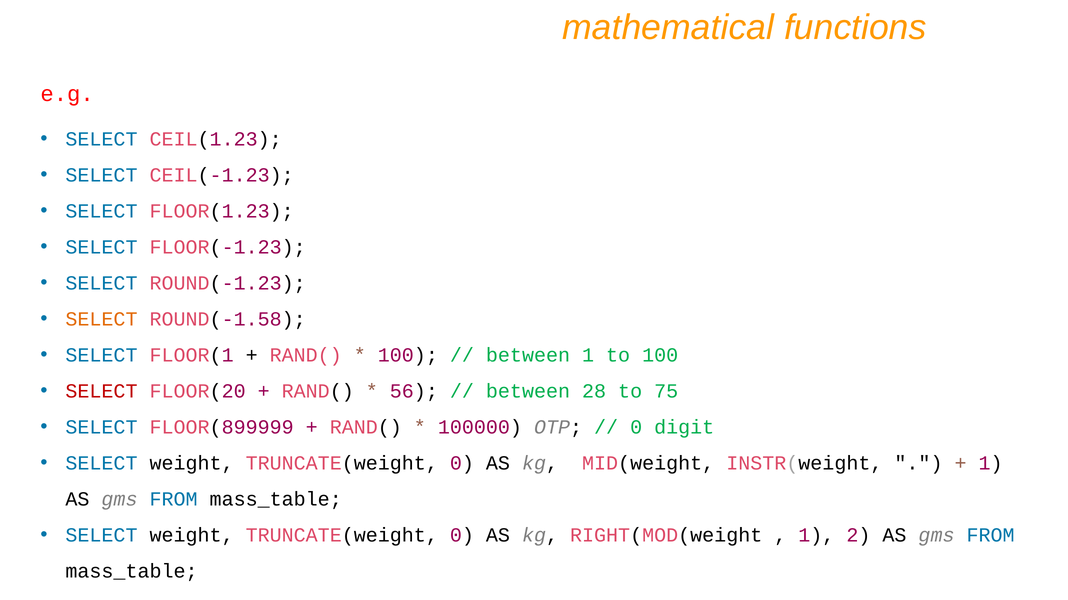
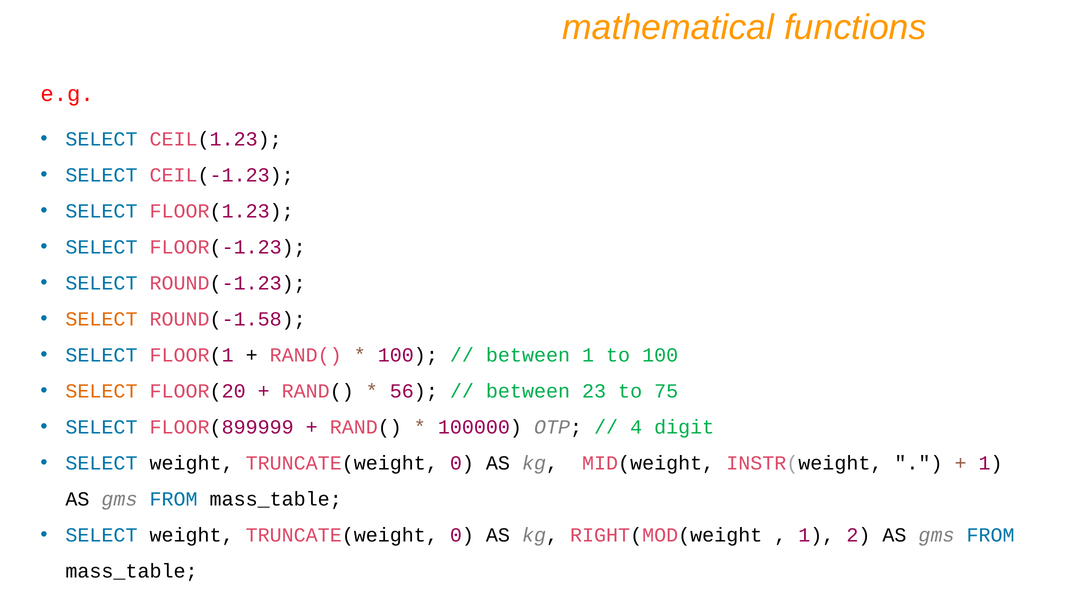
SELECT at (101, 391) colour: red -> orange
28: 28 -> 23
0 at (636, 428): 0 -> 4
